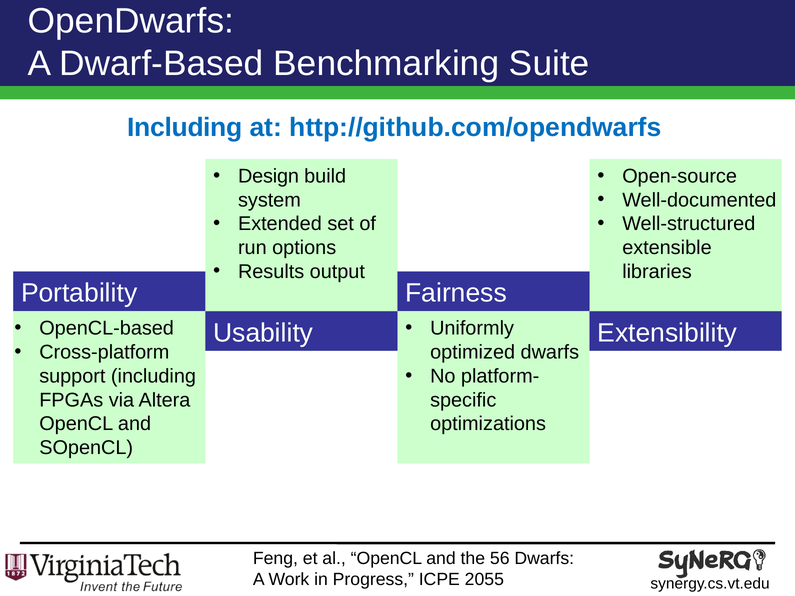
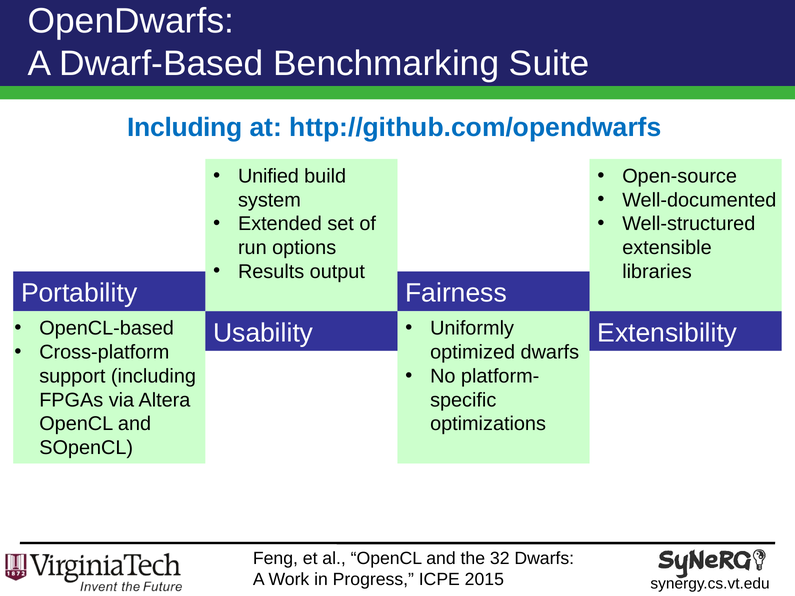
Design: Design -> Unified
56: 56 -> 32
2055: 2055 -> 2015
